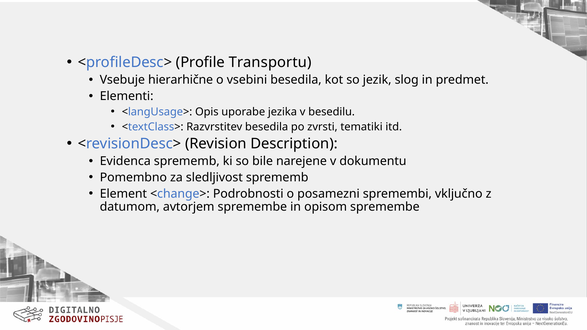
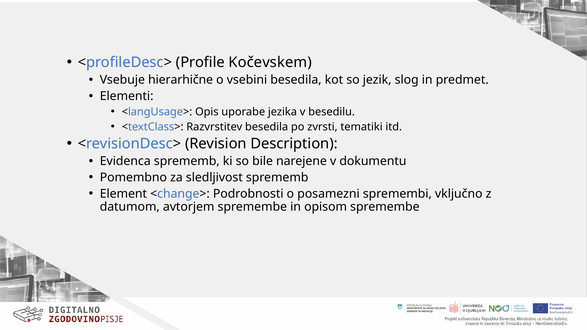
Transportu: Transportu -> Kočevskem
